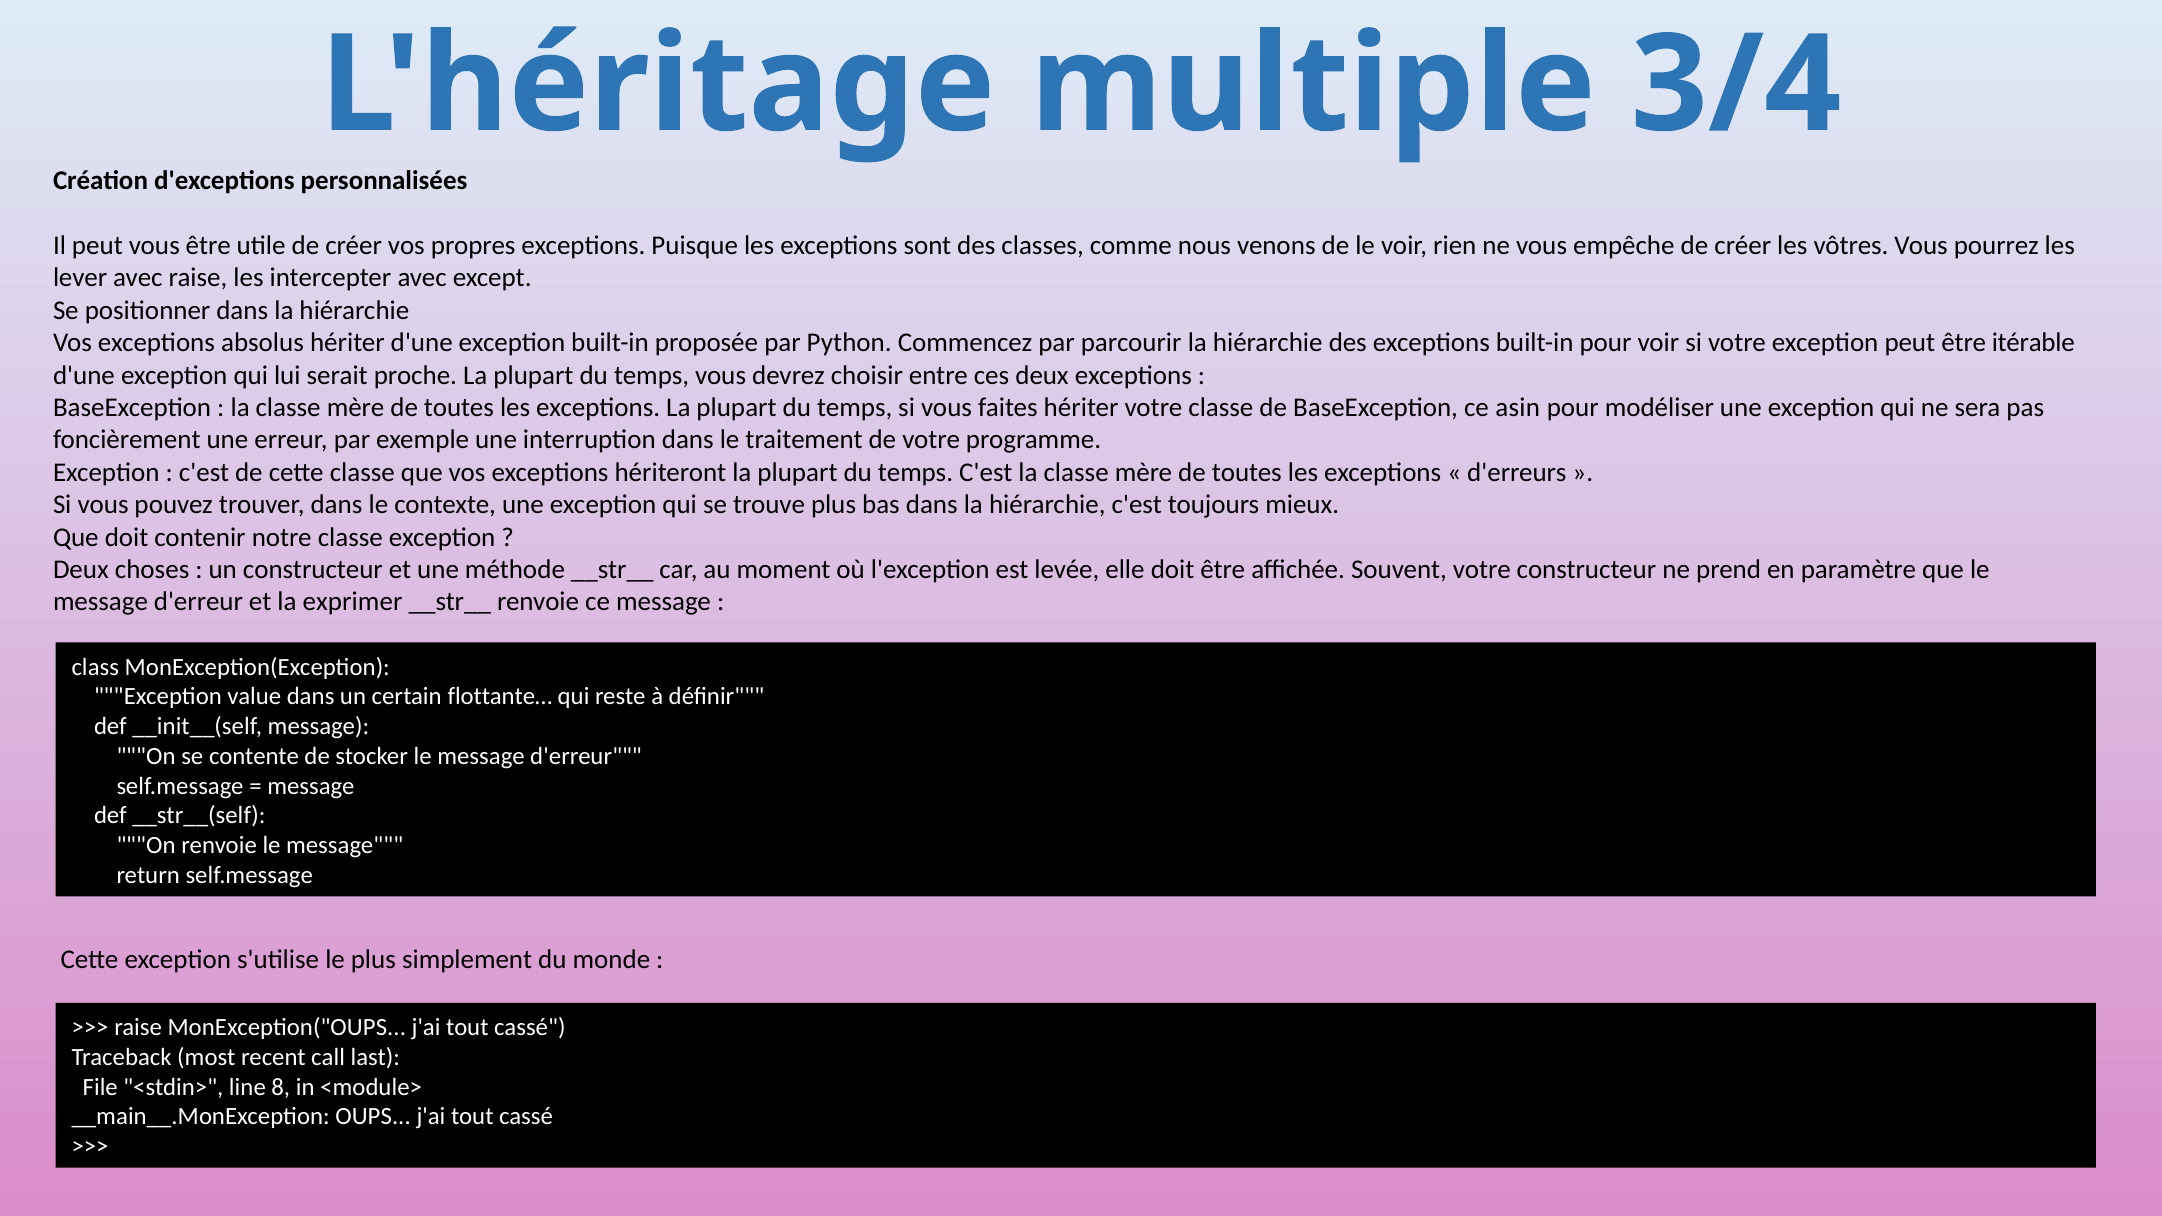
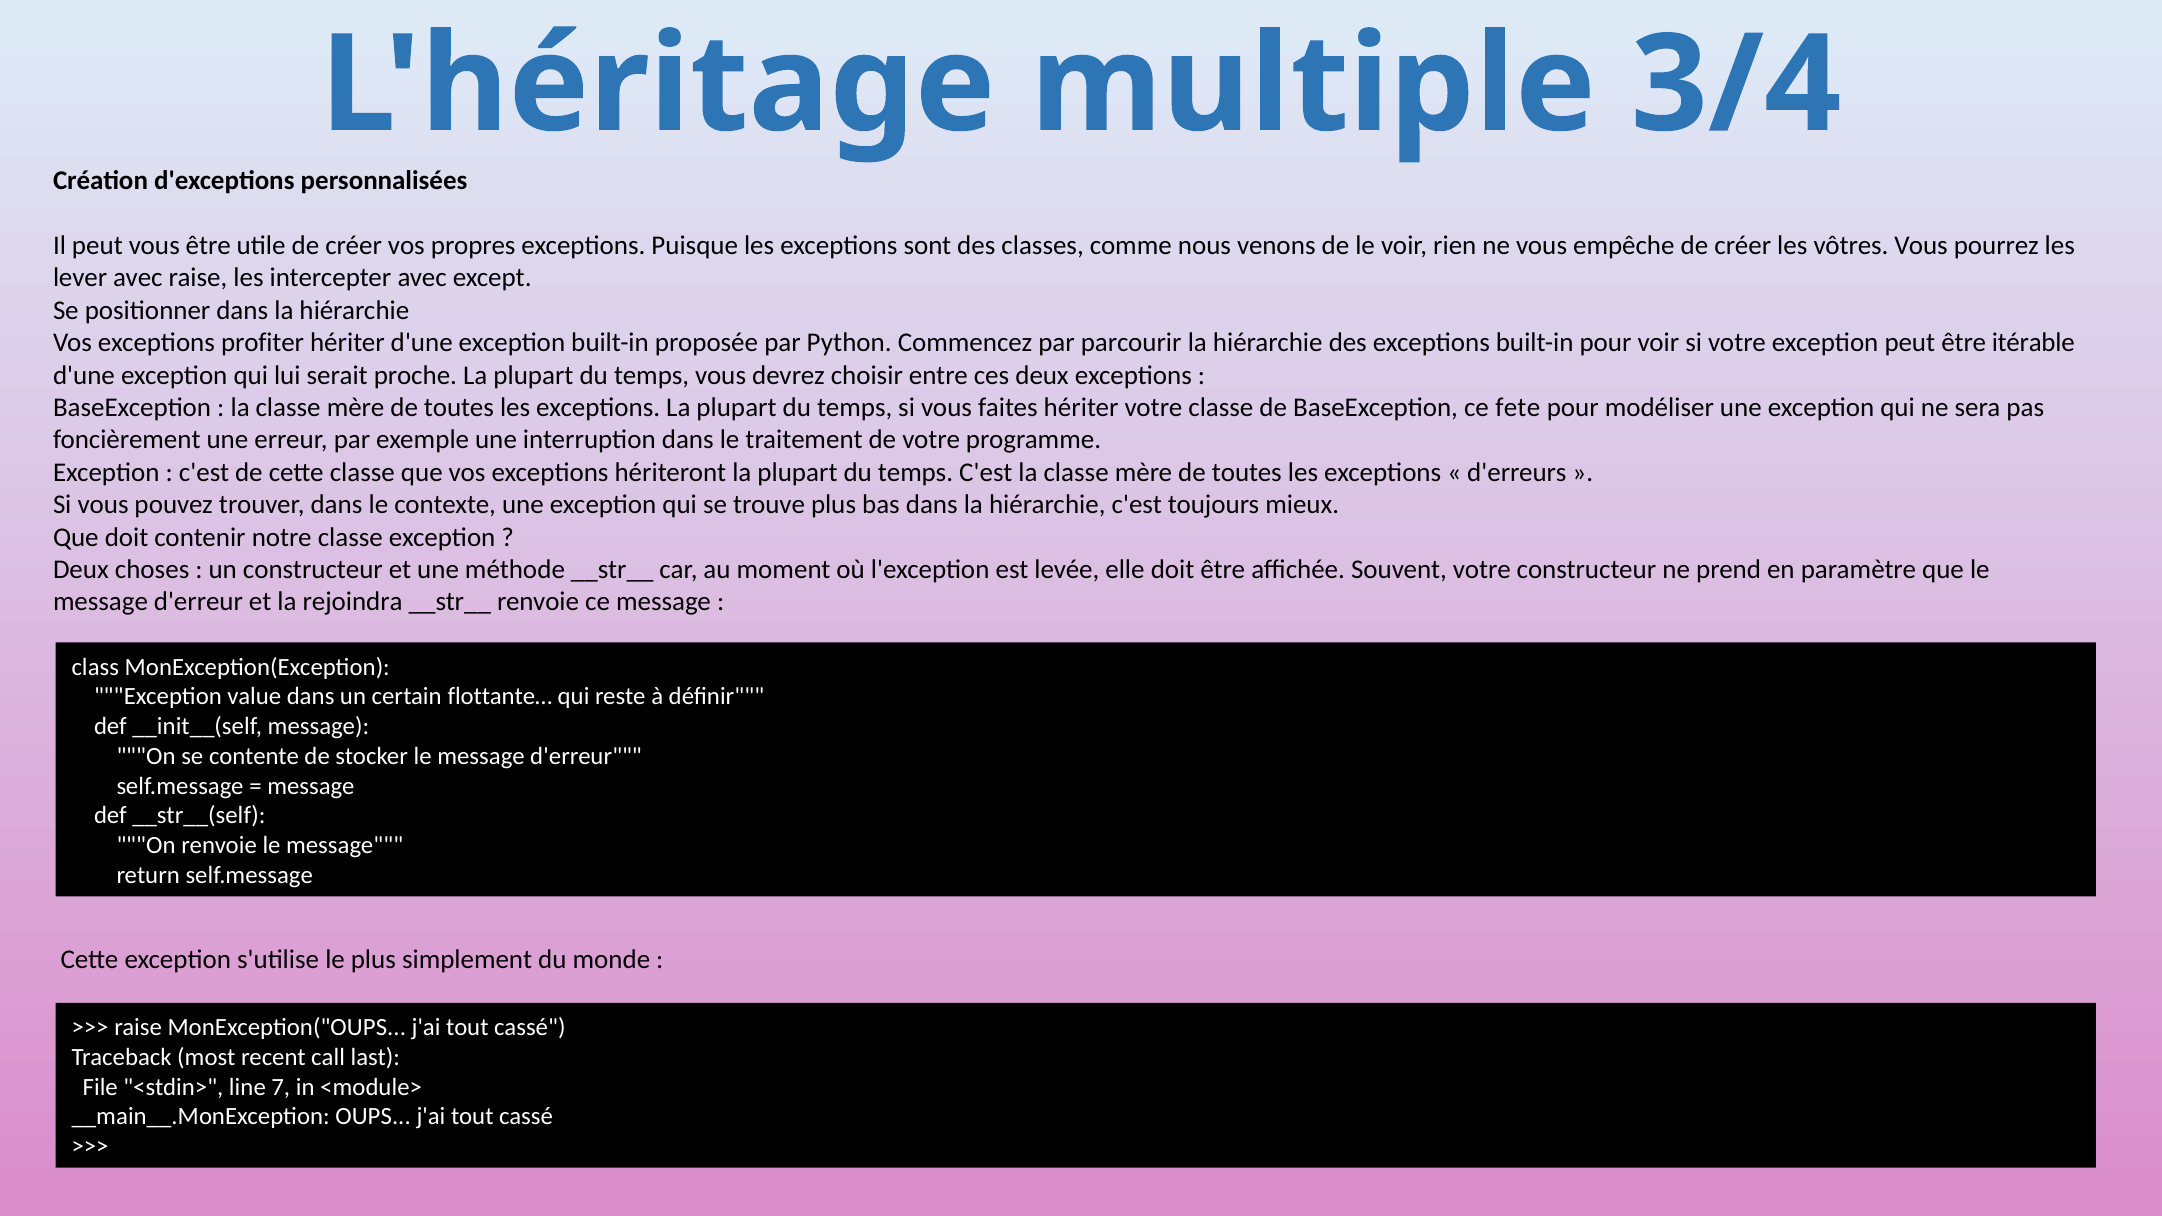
absolus: absolus -> profiter
asin: asin -> fete
exprimer: exprimer -> rejoindra
8: 8 -> 7
